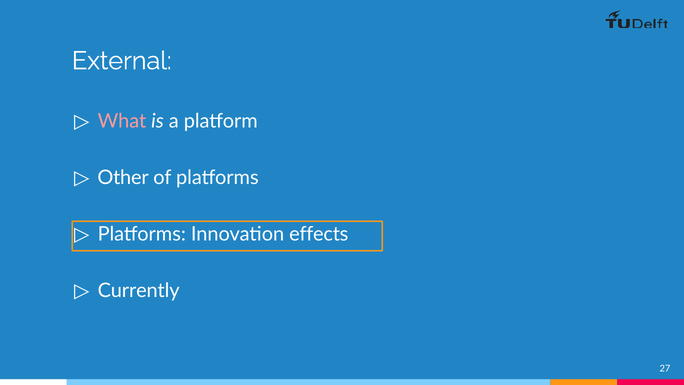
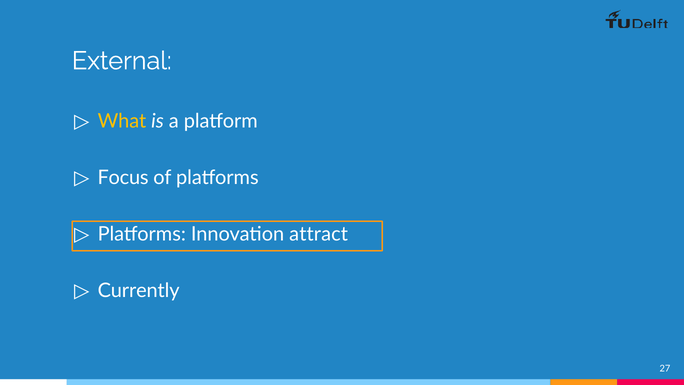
What colour: pink -> yellow
Other: Other -> Focus
effects: effects -> attract
